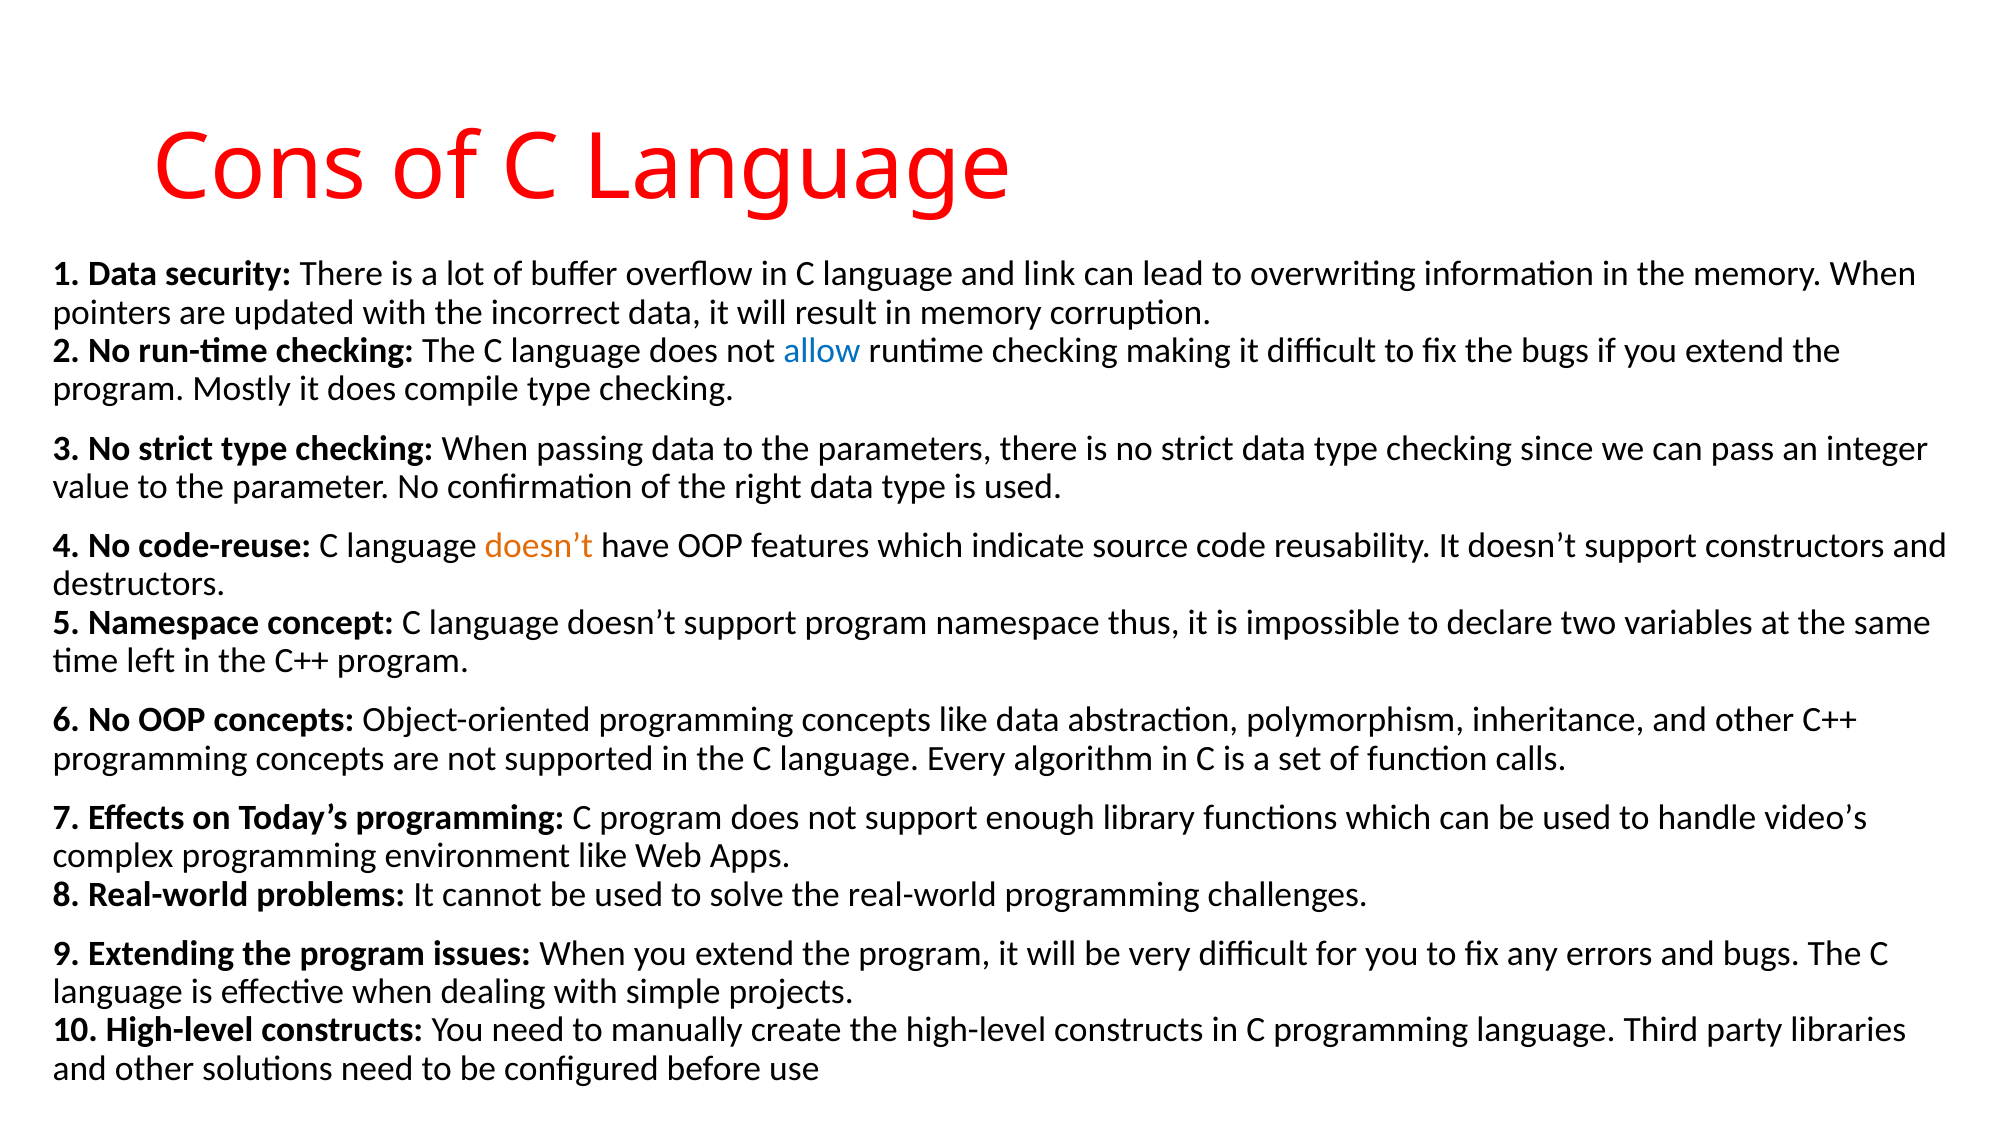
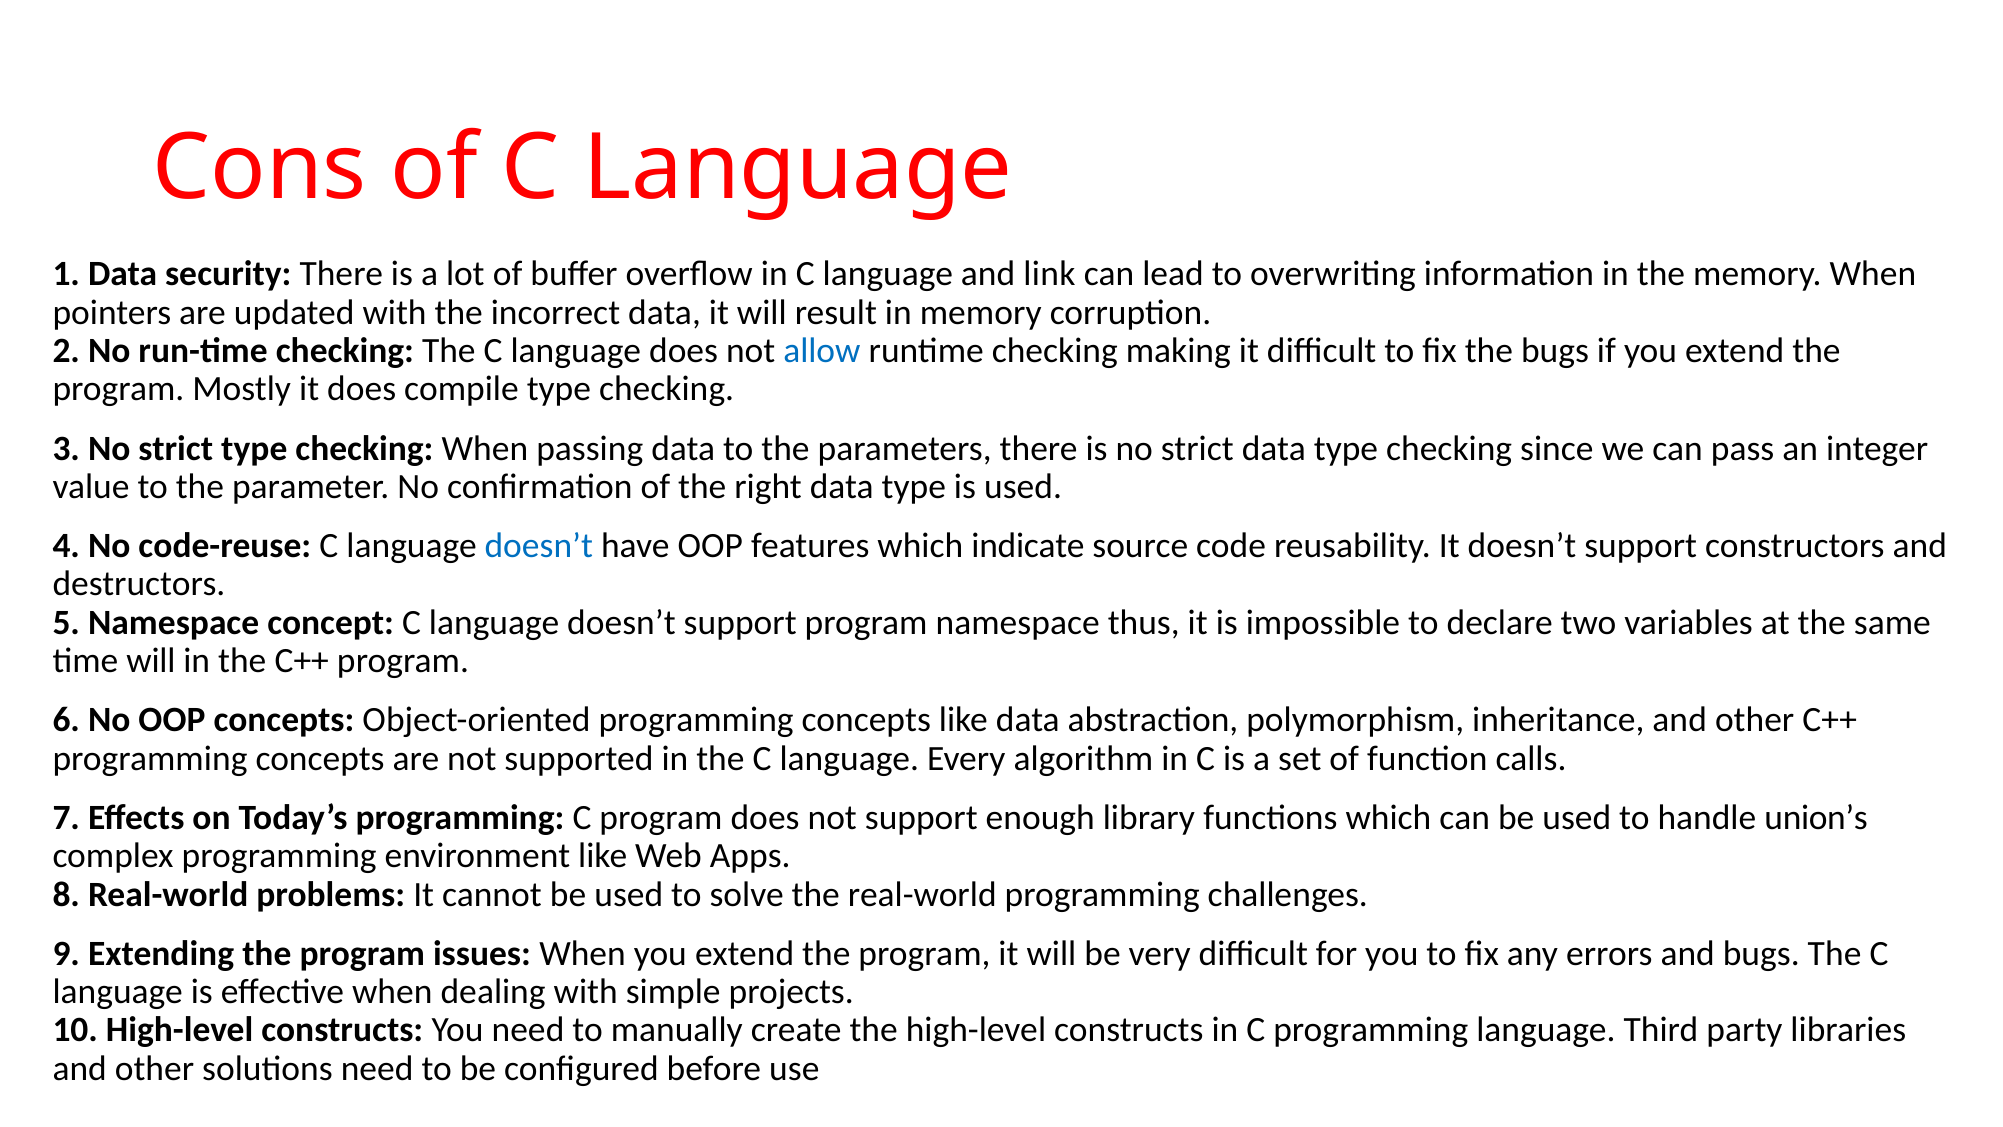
doesn’t at (539, 546) colour: orange -> blue
time left: left -> will
video’s: video’s -> union’s
